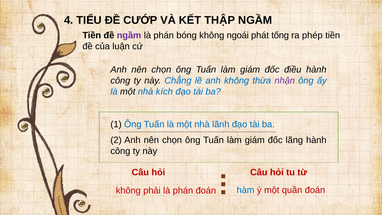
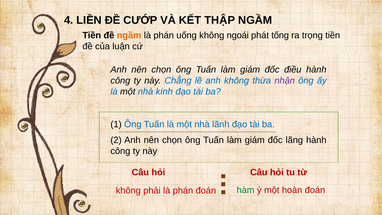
TIỂU: TIỂU -> LIỀN
ngầm at (129, 35) colour: purple -> orange
bóng: bóng -> uống
ra phép: phép -> trọng
kích: kích -> kinh
hàm colour: blue -> green
quần: quần -> hoàn
